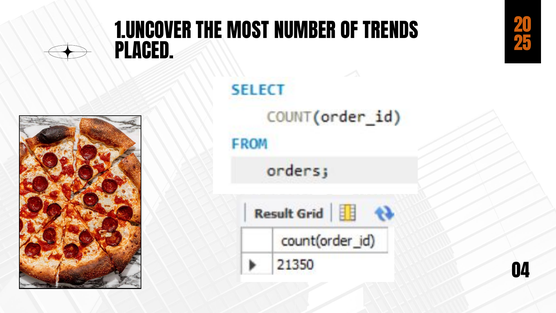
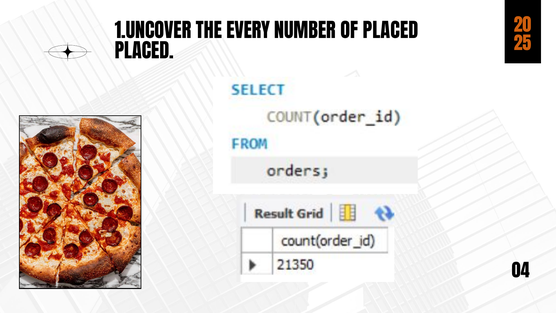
MOST: MOST -> EVERY
OF TRENDS: TRENDS -> PLACED
